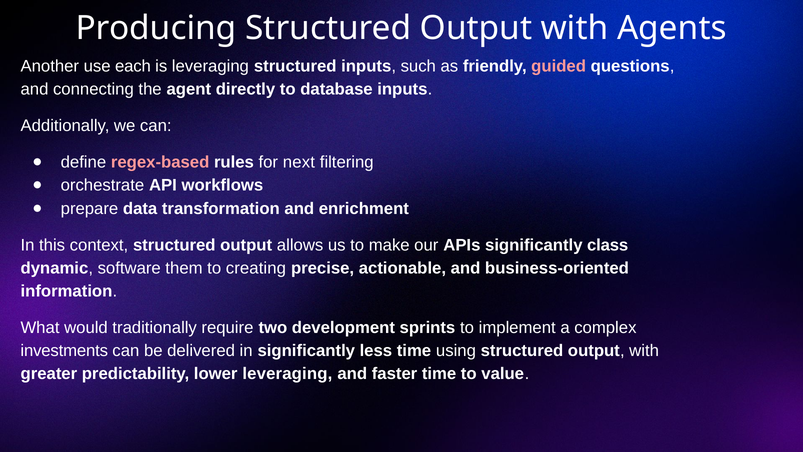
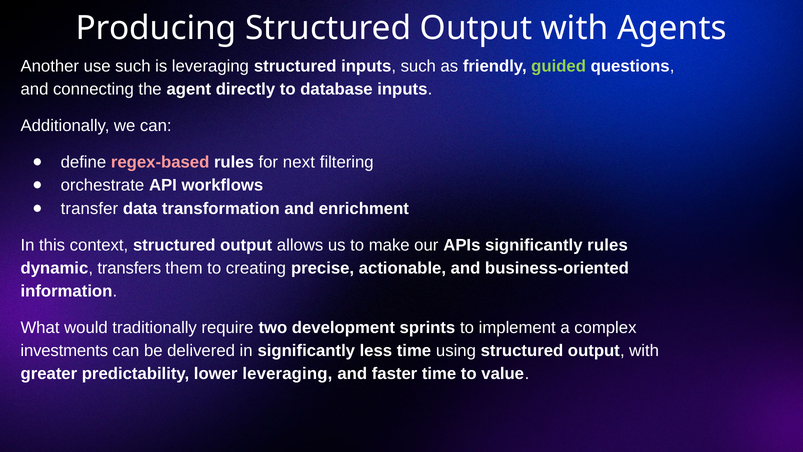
use each: each -> such
guided colour: pink -> light green
prepare: prepare -> transfer
significantly class: class -> rules
software: software -> transfers
